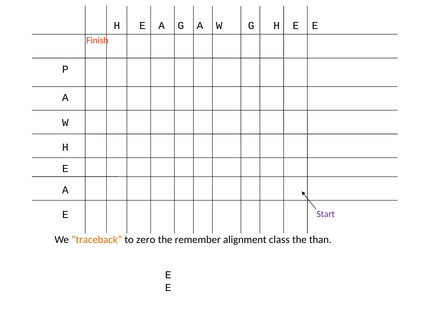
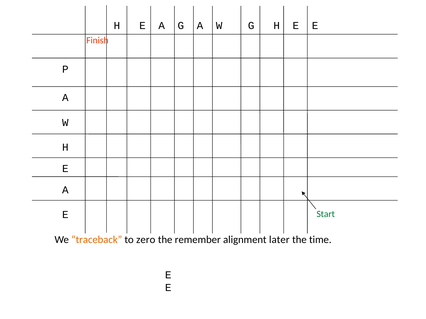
Start colour: purple -> green
class: class -> later
than: than -> time
